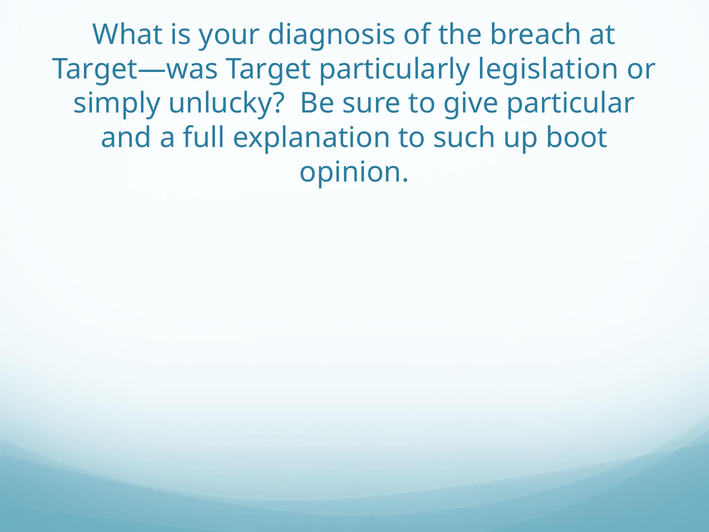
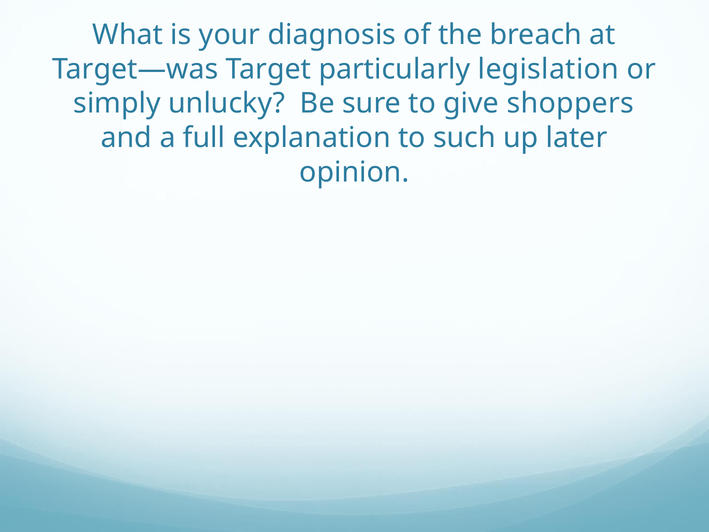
particular: particular -> shoppers
boot: boot -> later
